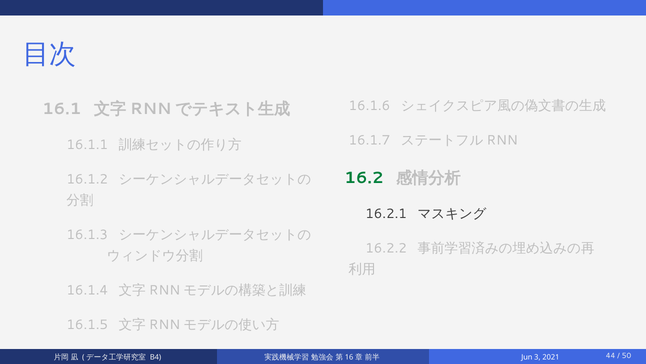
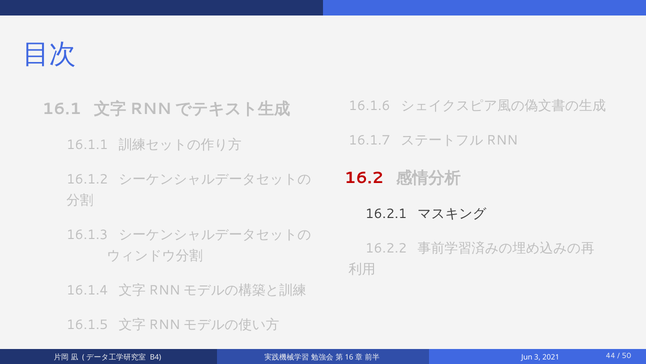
16.2 colour: green -> red
